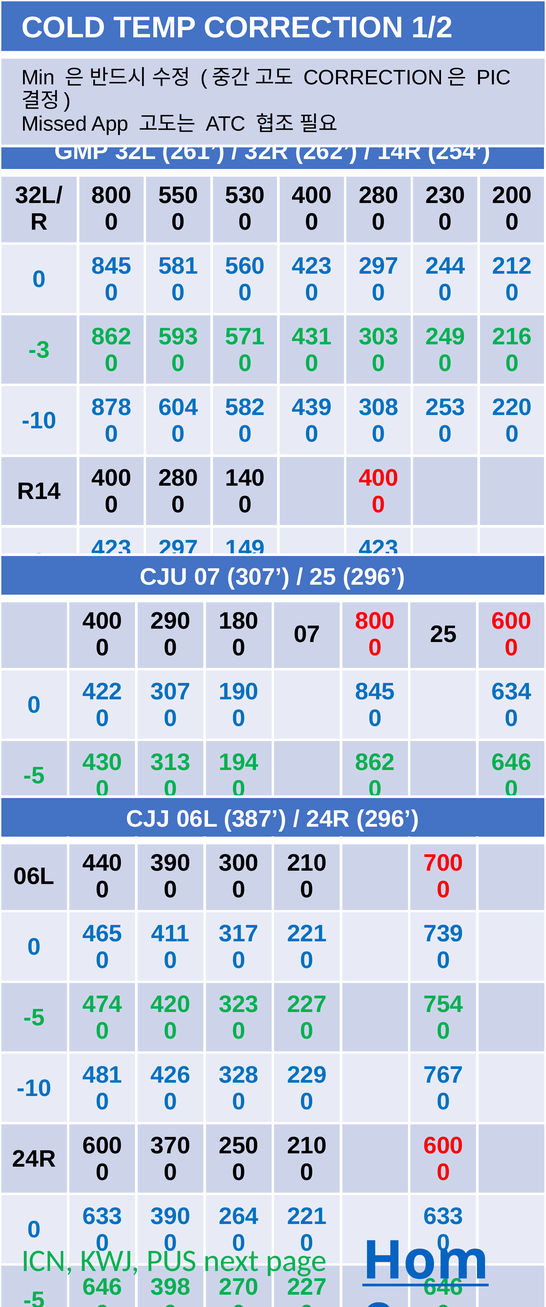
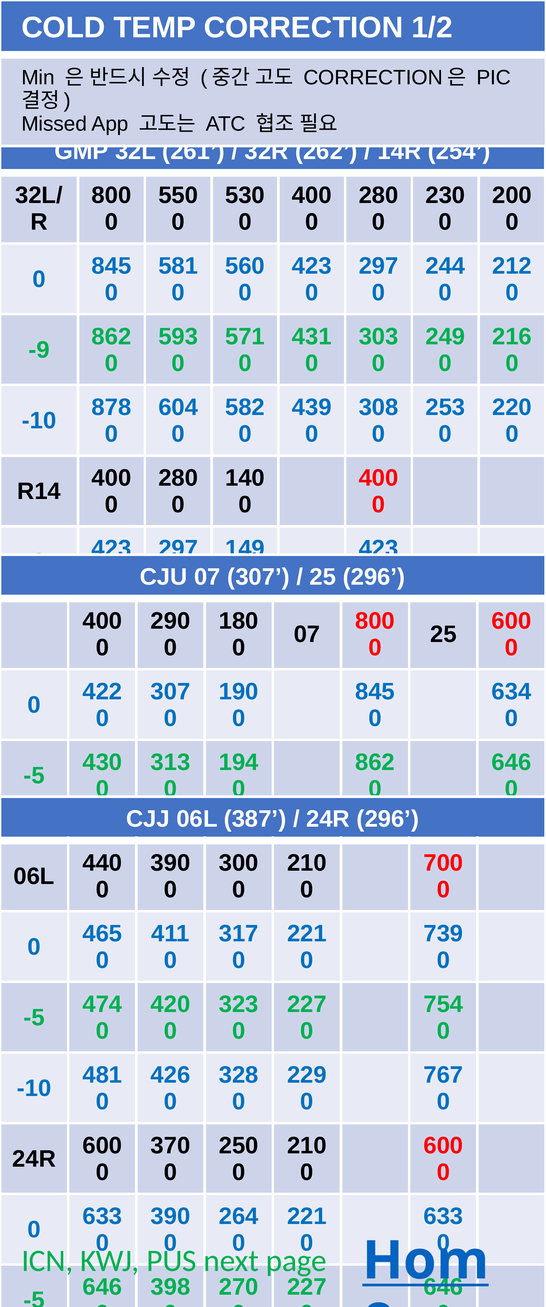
-3: -3 -> -9
